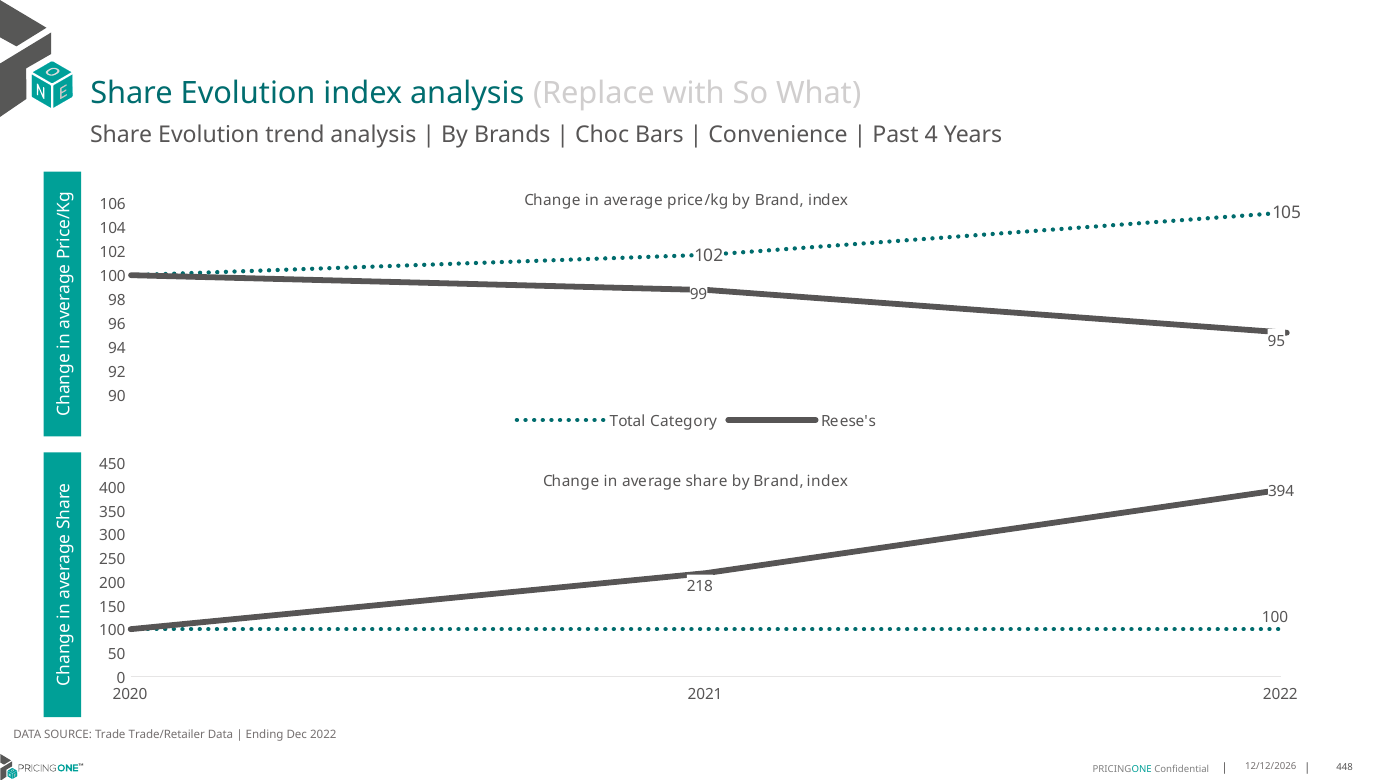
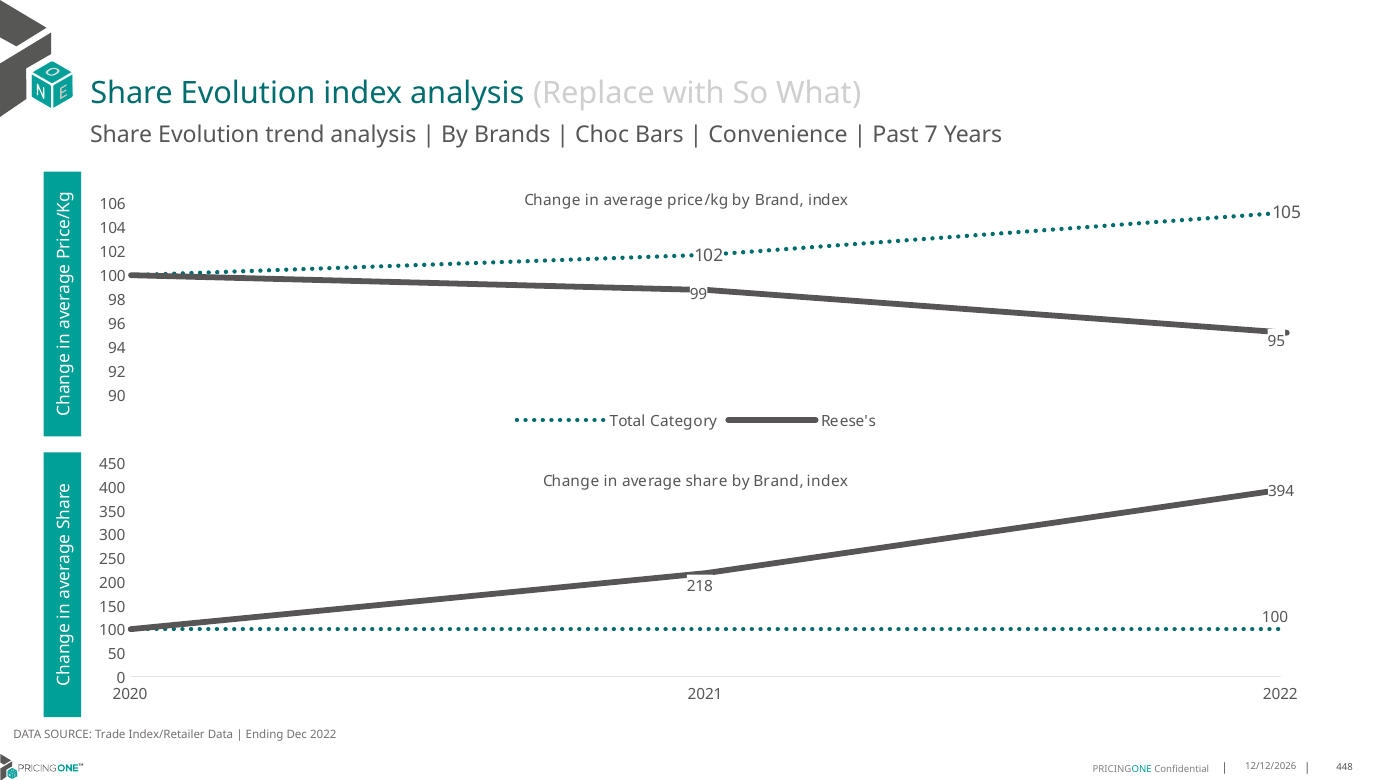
4: 4 -> 7
Trade/Retailer: Trade/Retailer -> Index/Retailer
